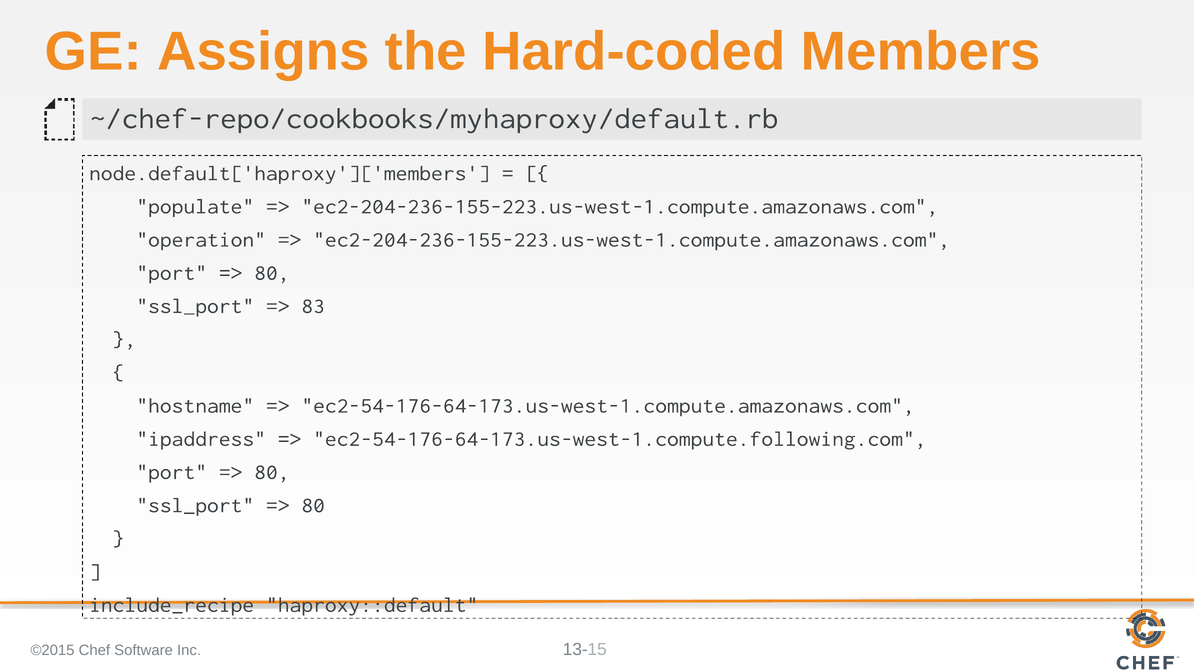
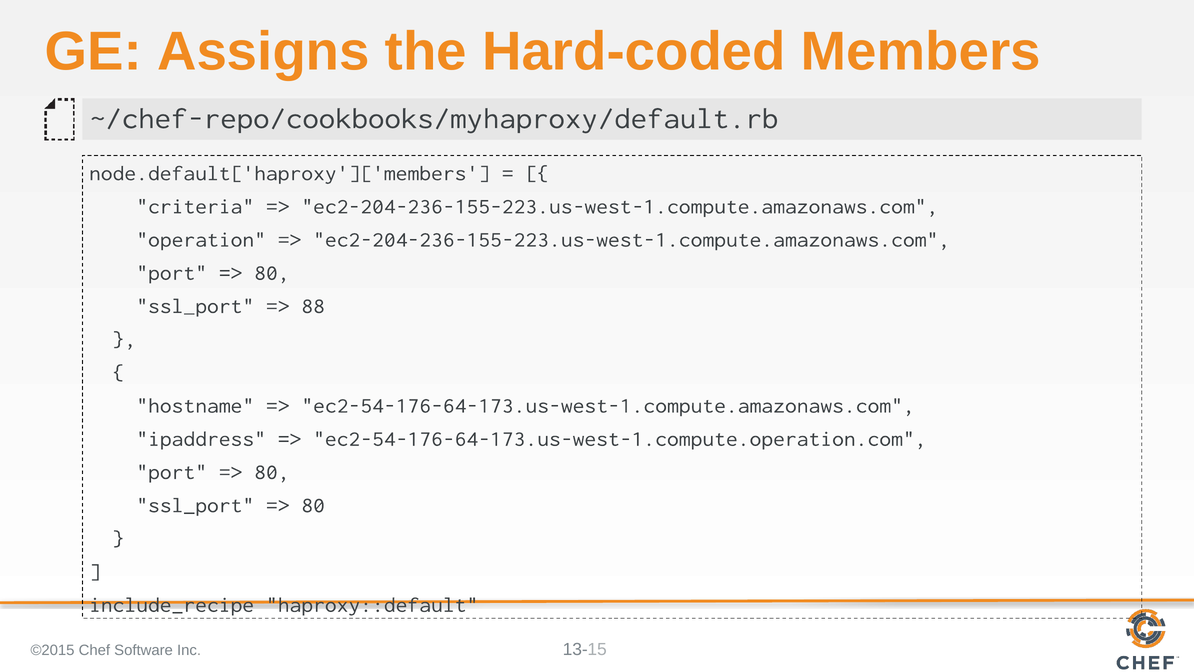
populate: populate -> criteria
83: 83 -> 88
ec2-54-176-64-173.us-west-1.compute.following.com: ec2-54-176-64-173.us-west-1.compute.following.com -> ec2-54-176-64-173.us-west-1.compute.operation.com
